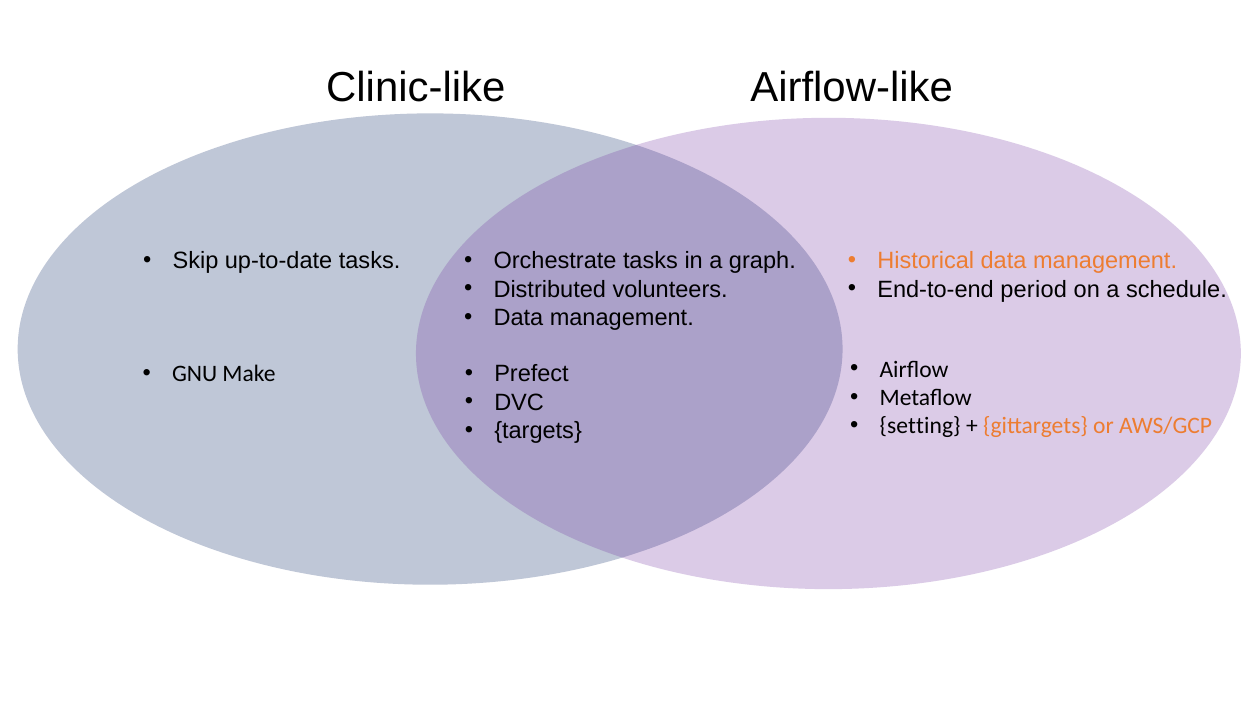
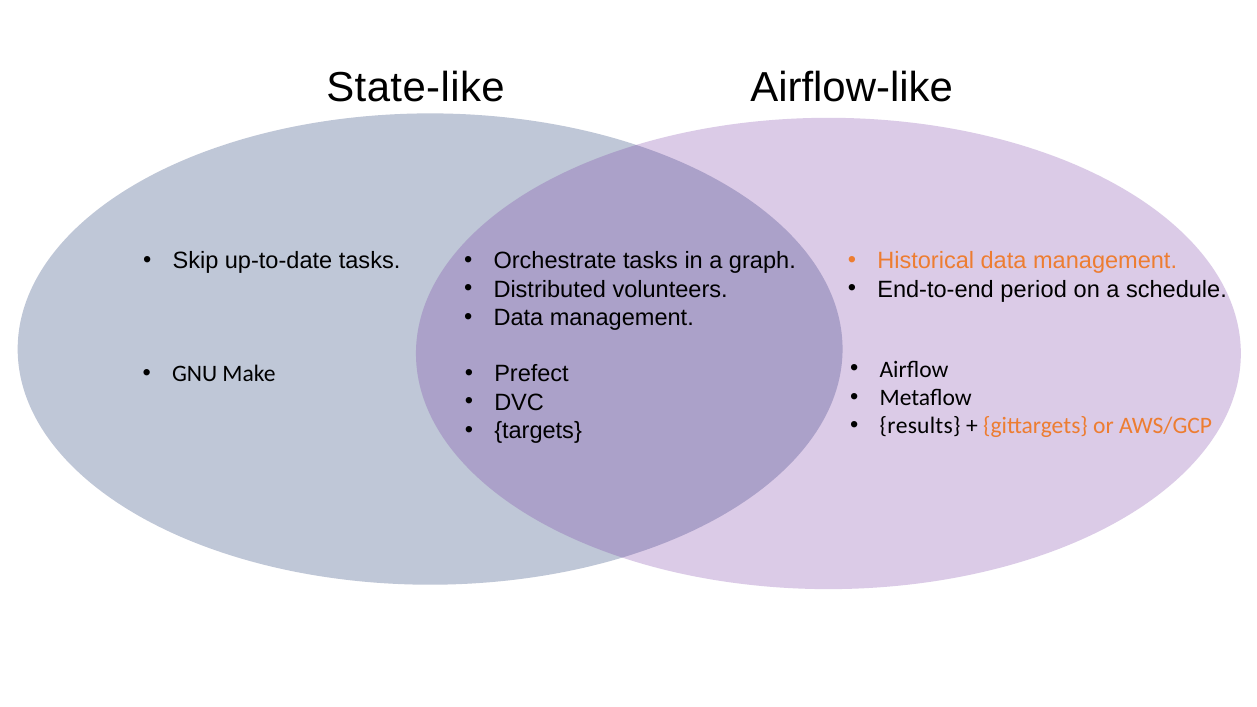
Clinic-like: Clinic-like -> State-like
setting: setting -> results
